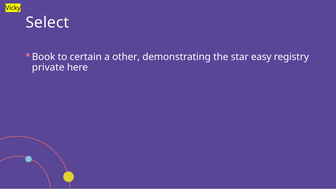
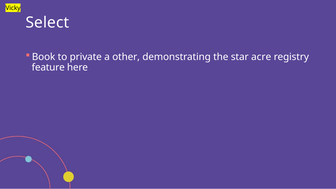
certain: certain -> private
easy: easy -> acre
private: private -> feature
